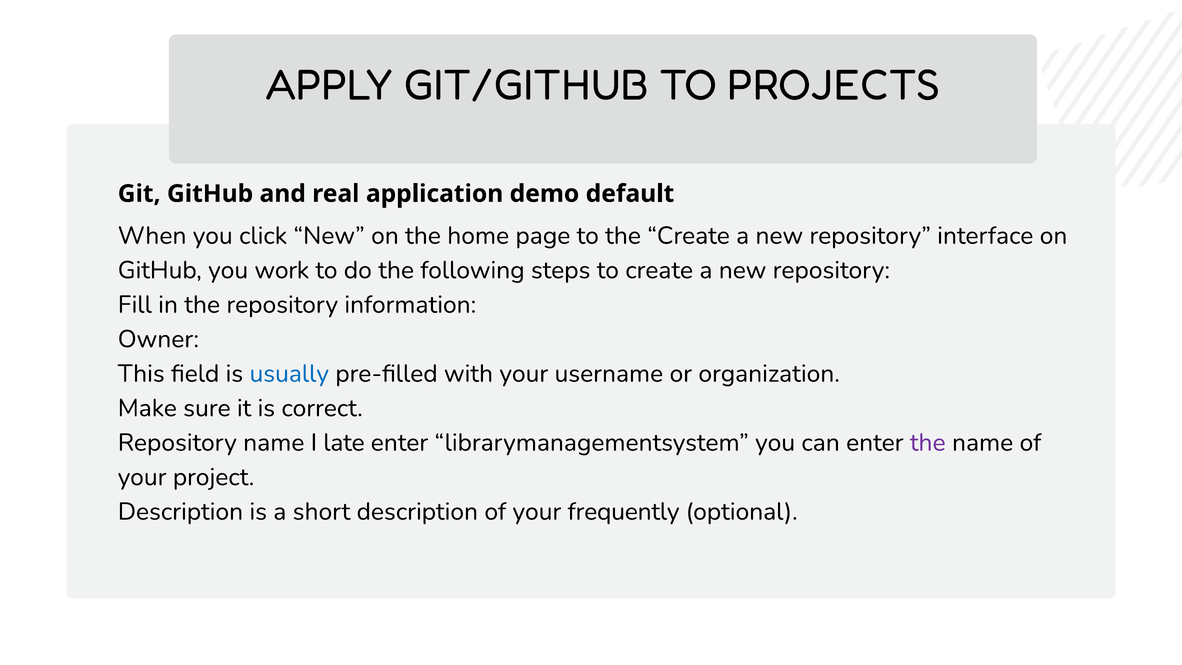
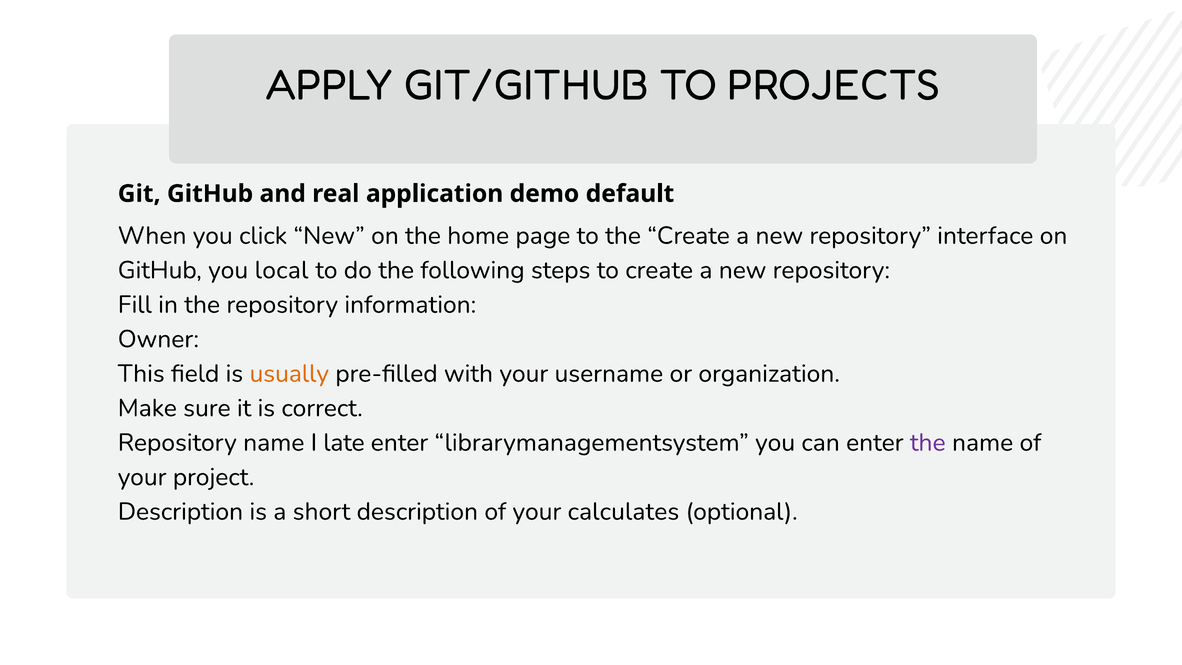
work: work -> local
usually colour: blue -> orange
frequently: frequently -> calculates
